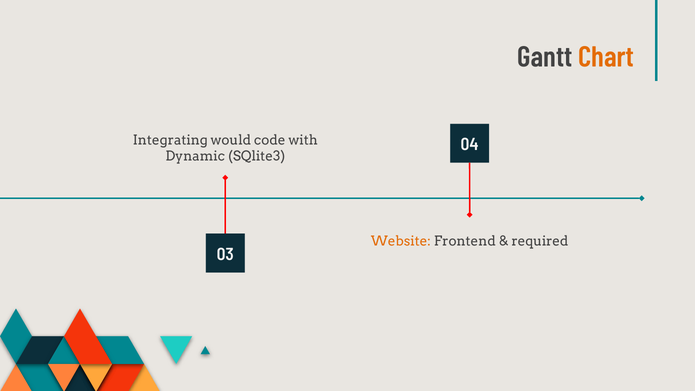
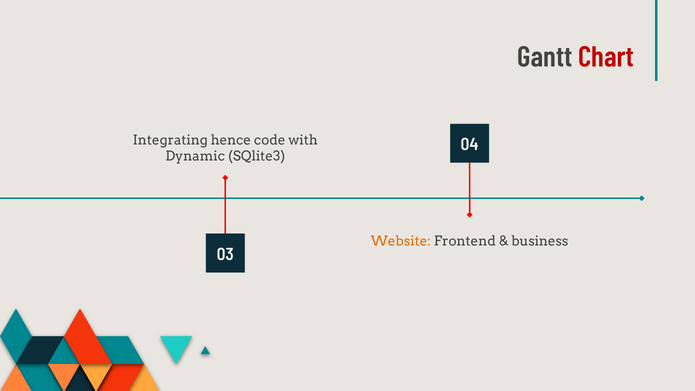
Chart colour: orange -> red
would: would -> hence
required: required -> business
